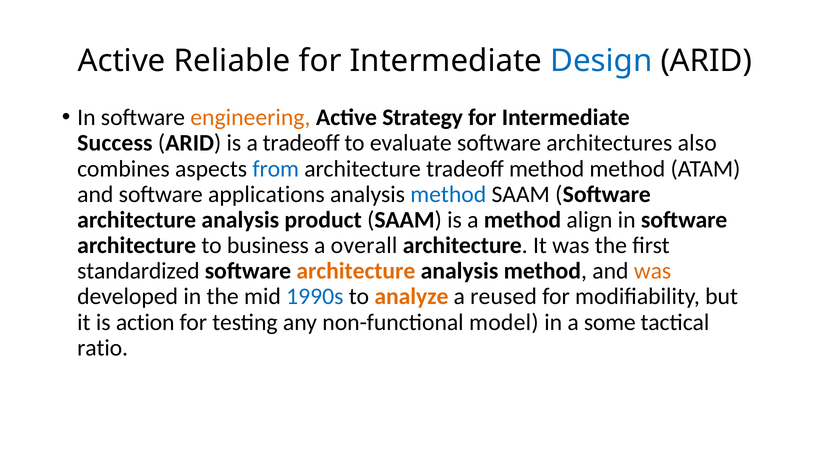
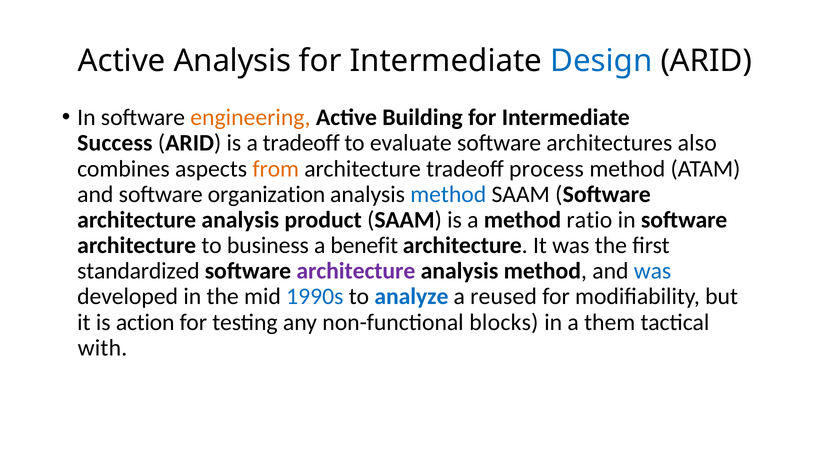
Active Reliable: Reliable -> Analysis
Strategy: Strategy -> Building
from colour: blue -> orange
tradeoff method: method -> process
applications: applications -> organization
align: align -> ratio
overall: overall -> benefit
architecture at (356, 271) colour: orange -> purple
was at (652, 271) colour: orange -> blue
analyze colour: orange -> blue
model: model -> blocks
some: some -> them
ratio: ratio -> with
